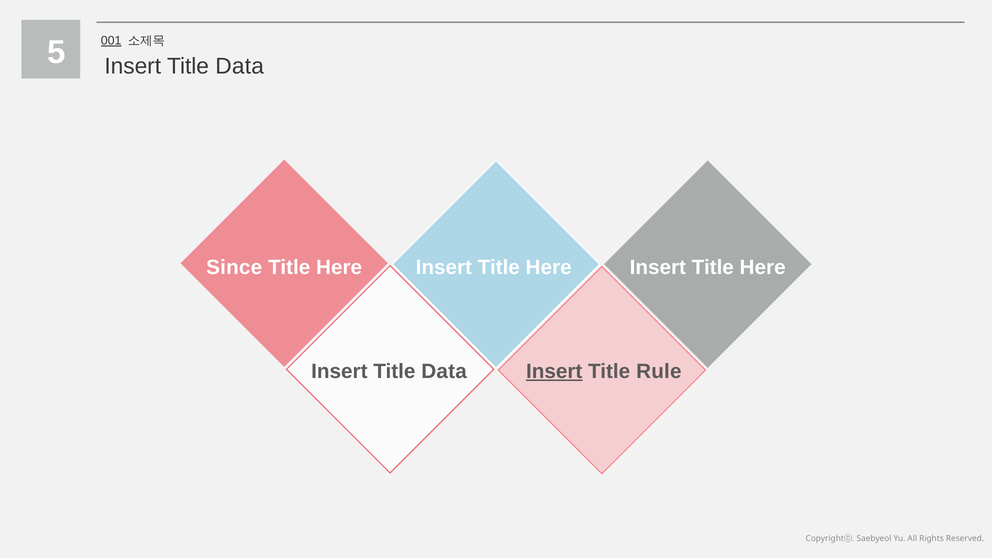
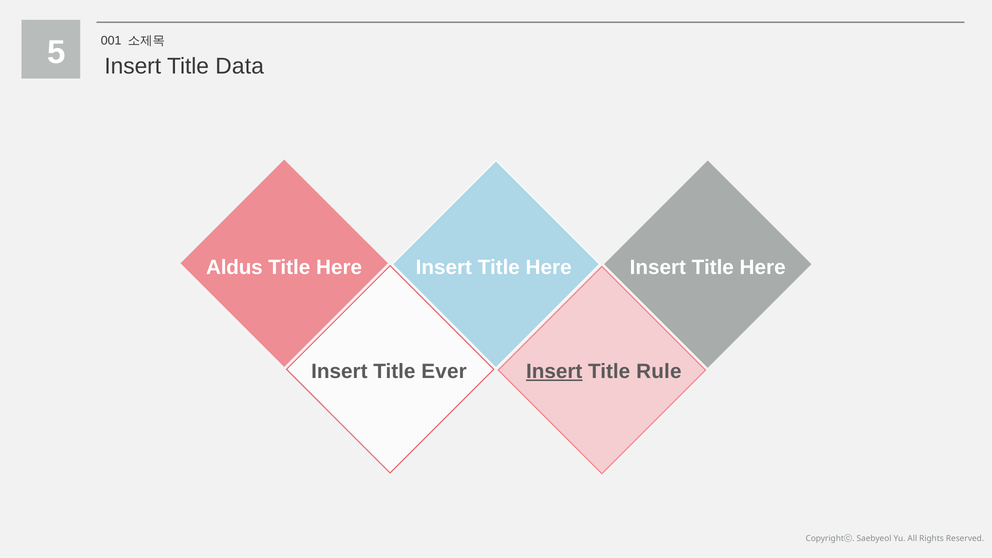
001 underline: present -> none
Since: Since -> Aldus
Data at (444, 371): Data -> Ever
